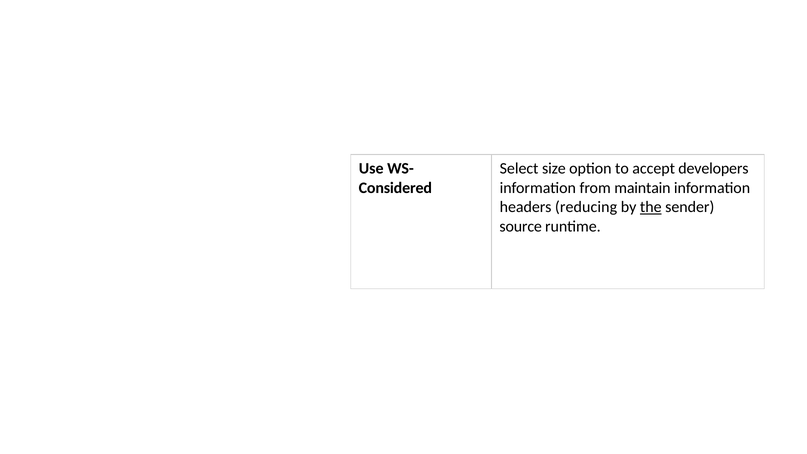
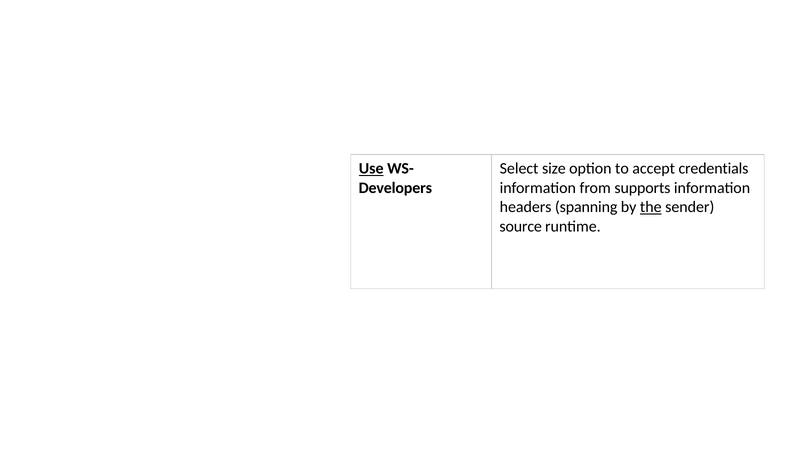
Use underline: none -> present
developers: developers -> credentials
Considered: Considered -> Developers
maintain: maintain -> supports
reducing: reducing -> spanning
